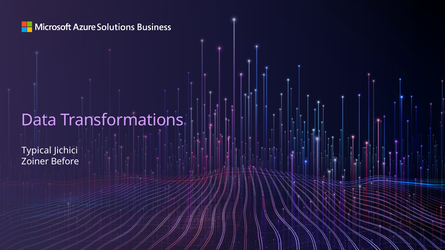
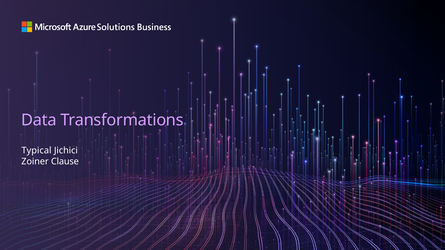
Before: Before -> Clause
